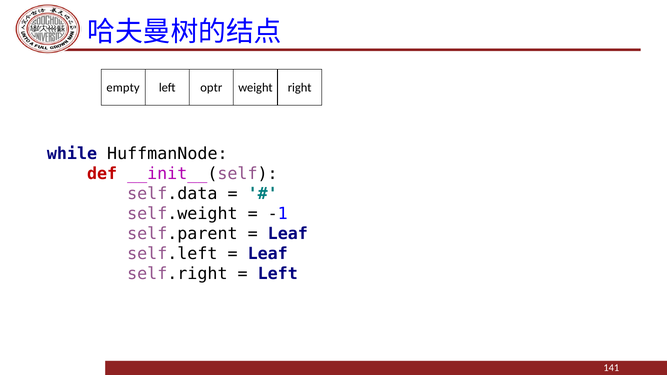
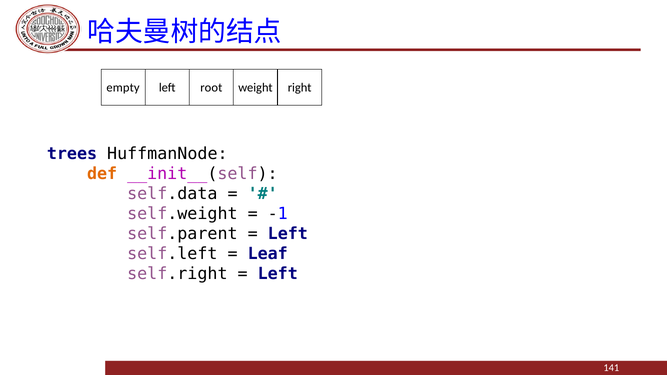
optr: optr -> root
while: while -> trees
def colour: red -> orange
Leaf at (288, 234): Leaf -> Left
